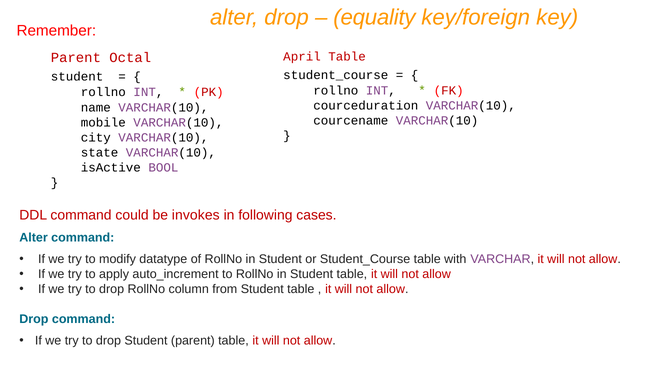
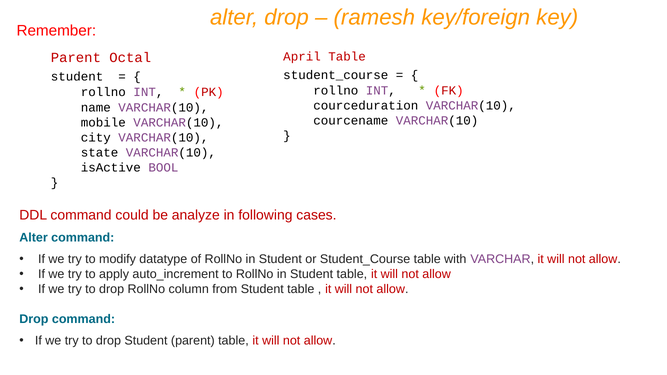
equality: equality -> ramesh
invokes: invokes -> analyze
